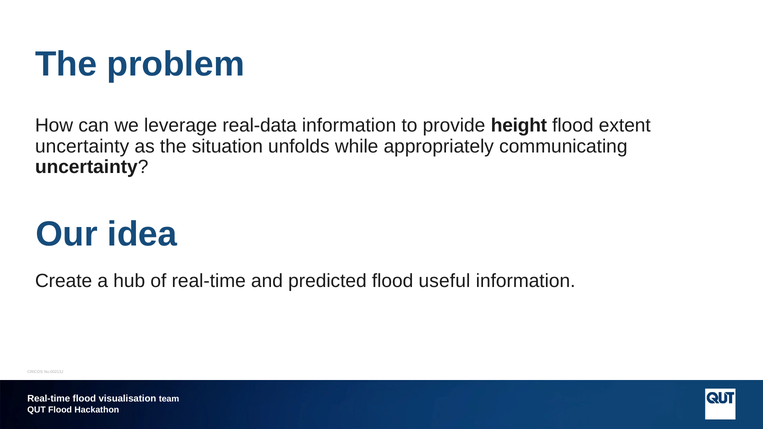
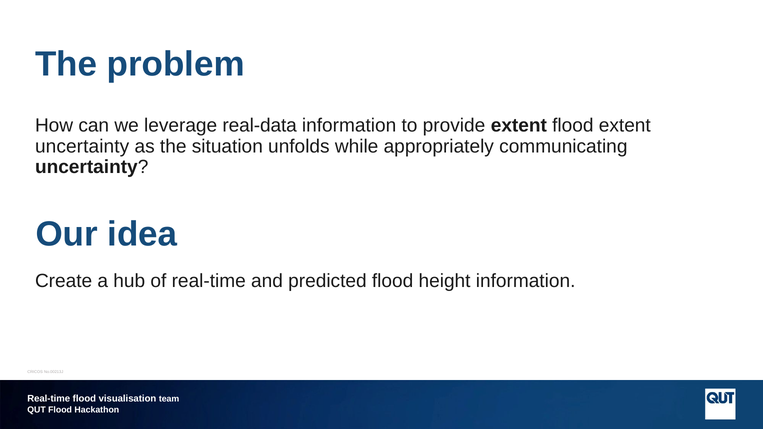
provide height: height -> extent
useful: useful -> height
